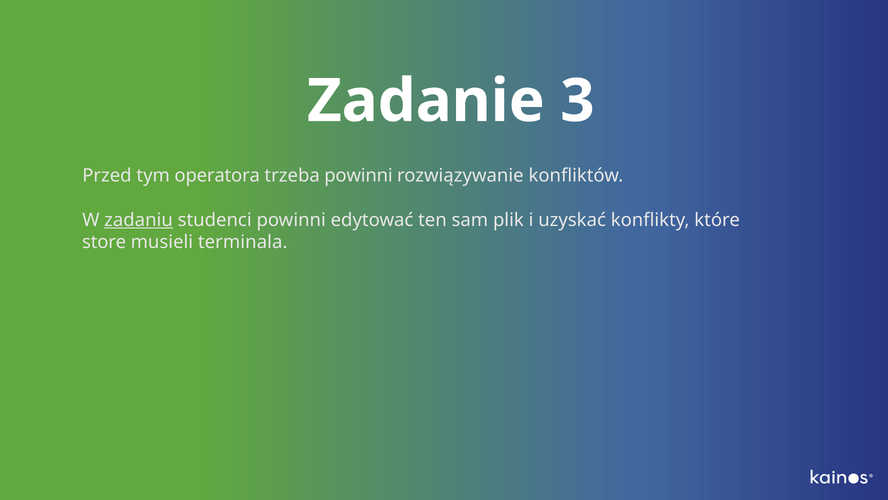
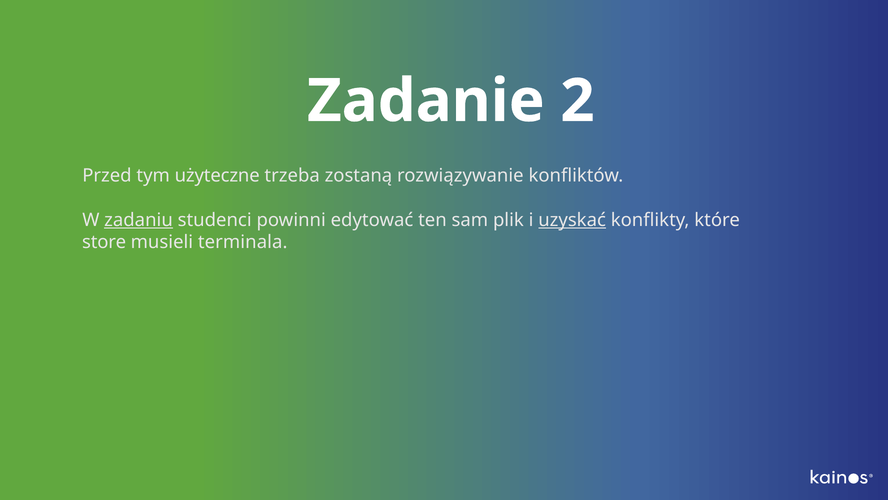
3: 3 -> 2
operatora: operatora -> użyteczne
trzeba powinni: powinni -> zostaną
uzyskać underline: none -> present
